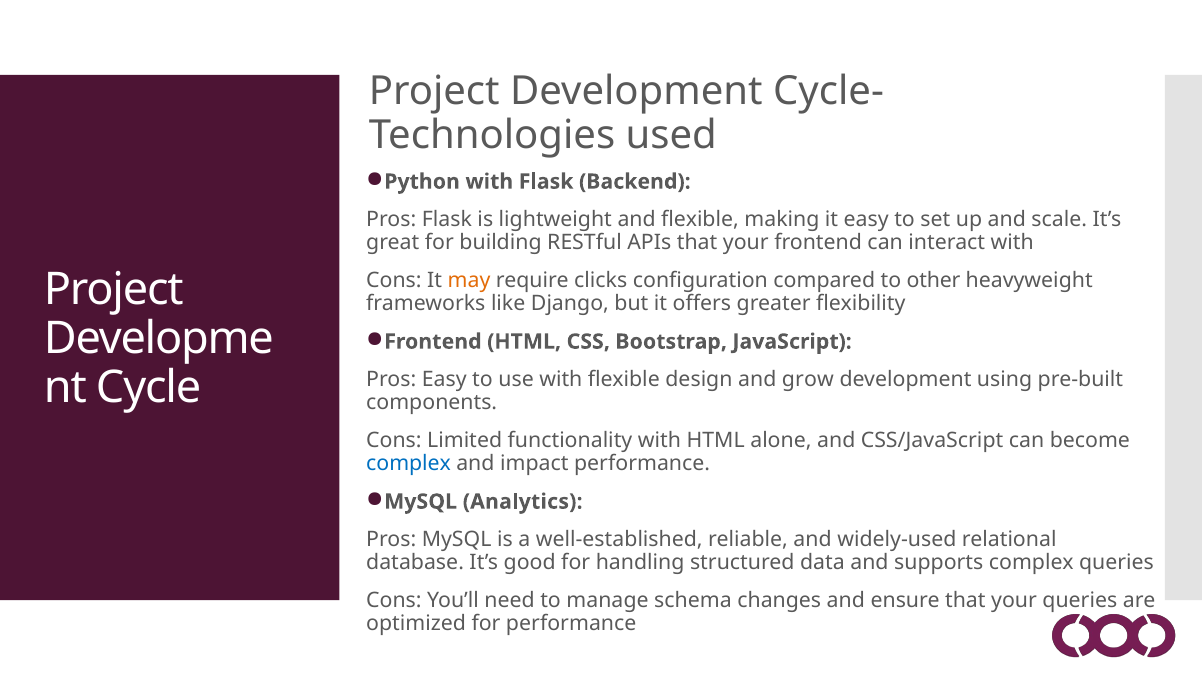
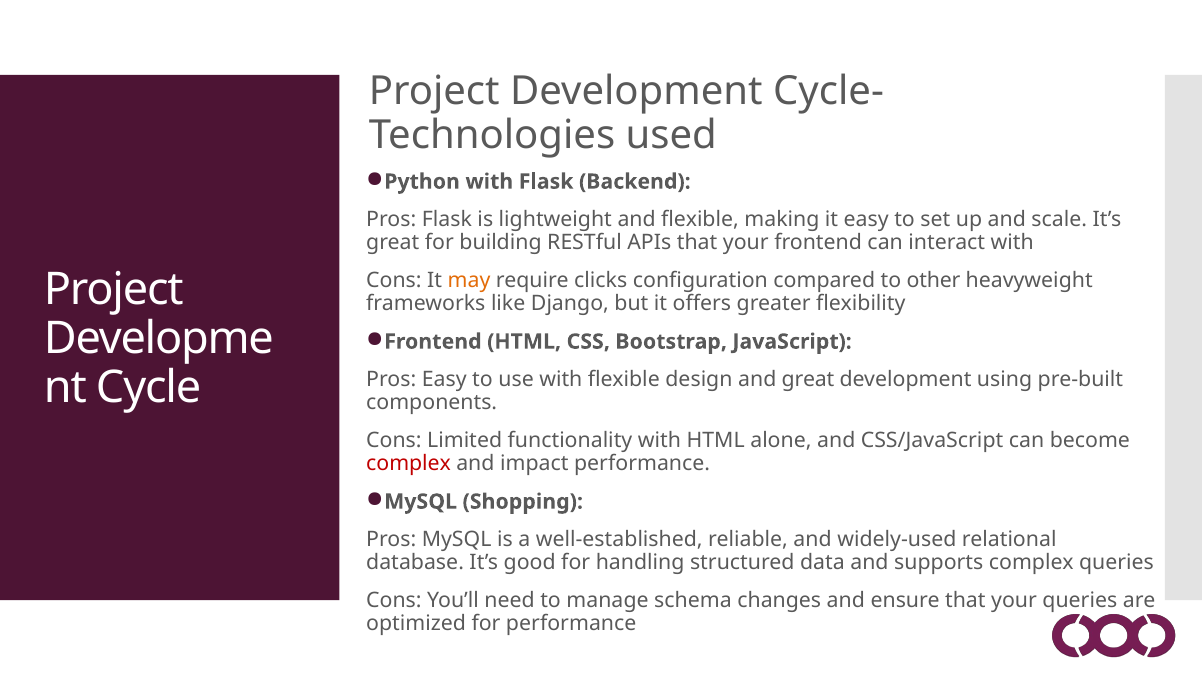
and grow: grow -> great
complex at (409, 464) colour: blue -> red
Analytics: Analytics -> Shopping
